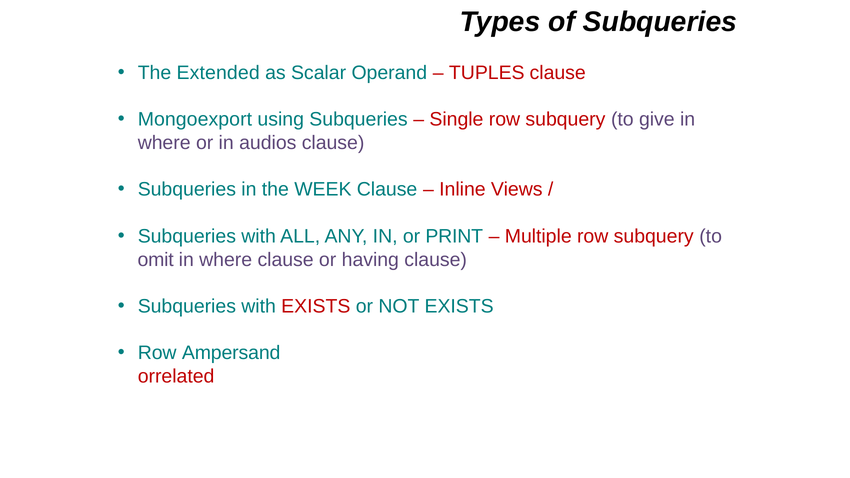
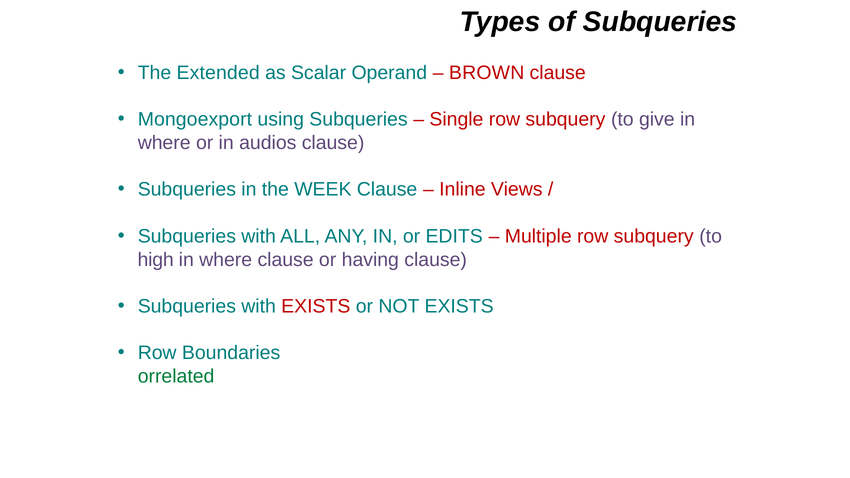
TUPLES: TUPLES -> BROWN
PRINT: PRINT -> EDITS
omit: omit -> high
Ampersand: Ampersand -> Boundaries
orrelated colour: red -> green
